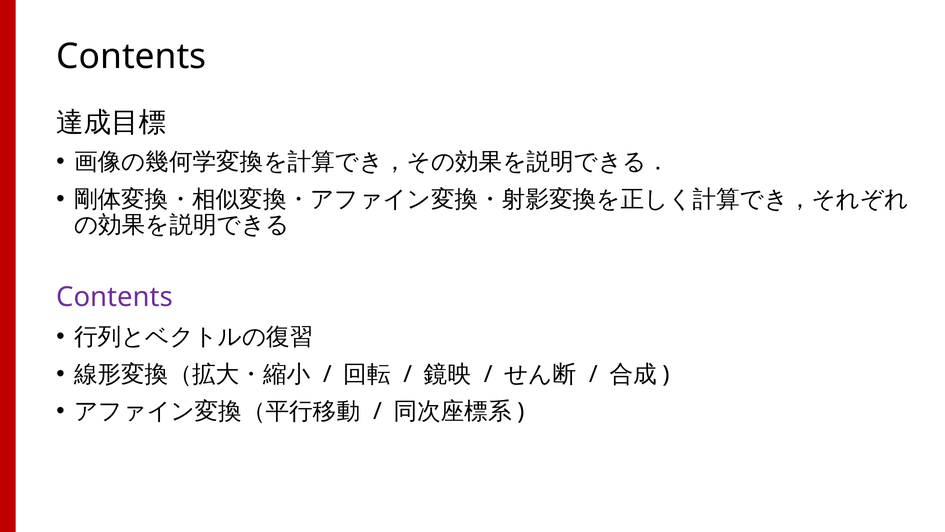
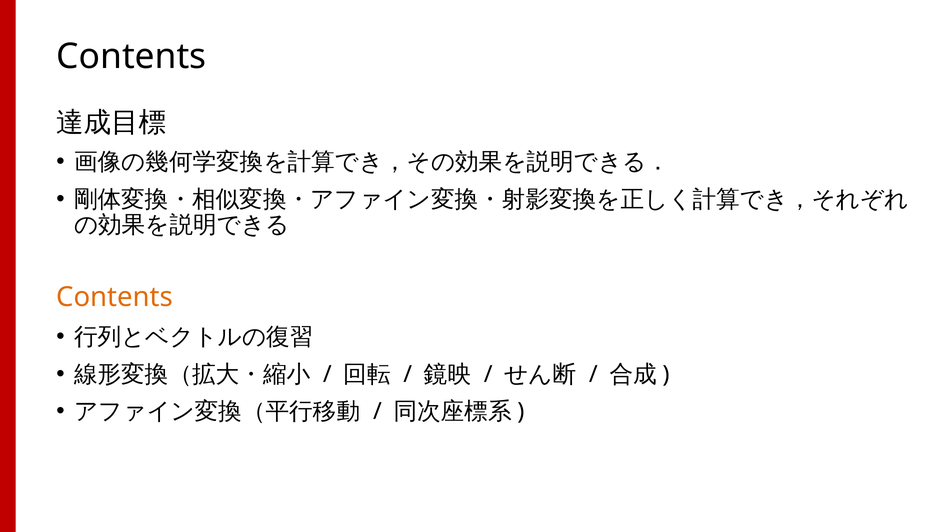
Contents at (115, 297) colour: purple -> orange
